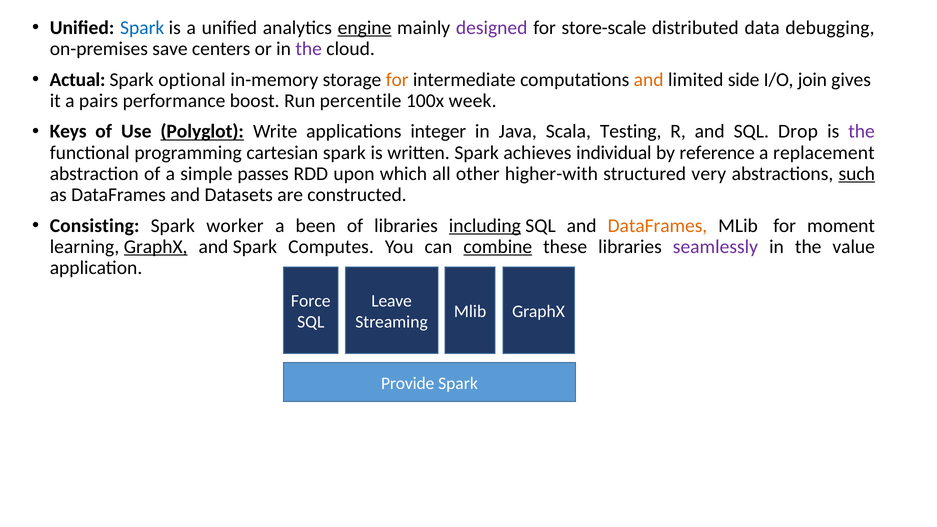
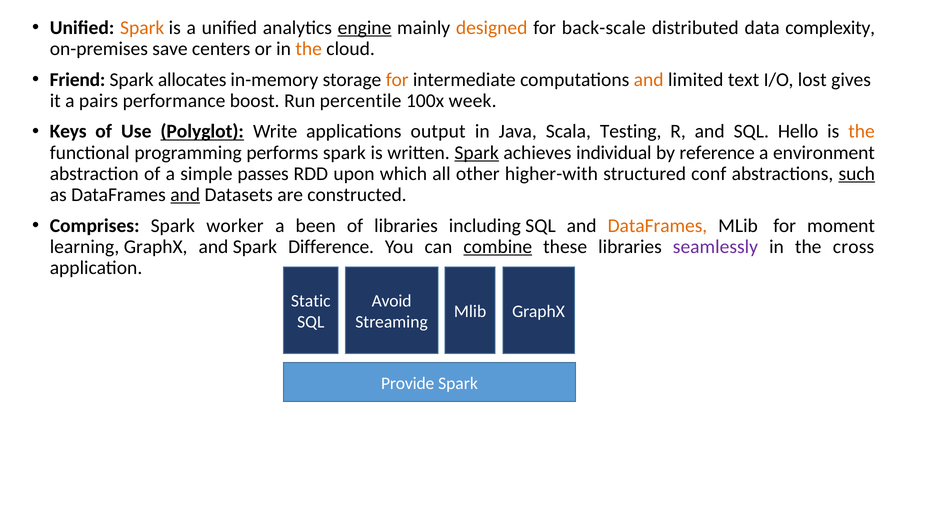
Spark at (142, 28) colour: blue -> orange
designed colour: purple -> orange
store-scale: store-scale -> back-scale
debugging: debugging -> complexity
the at (309, 49) colour: purple -> orange
Actual: Actual -> Friend
optional: optional -> allocates
side: side -> text
join: join -> lost
integer: integer -> output
Drop: Drop -> Hello
the at (862, 132) colour: purple -> orange
cartesian: cartesian -> performs
Spark at (477, 153) underline: none -> present
replacement: replacement -> environment
very: very -> conf
and at (185, 195) underline: none -> present
Consisting: Consisting -> Comprises
including underline: present -> none
GraphX at (156, 247) underline: present -> none
Computes: Computes -> Difference
value: value -> cross
Force: Force -> Static
Leave: Leave -> Avoid
